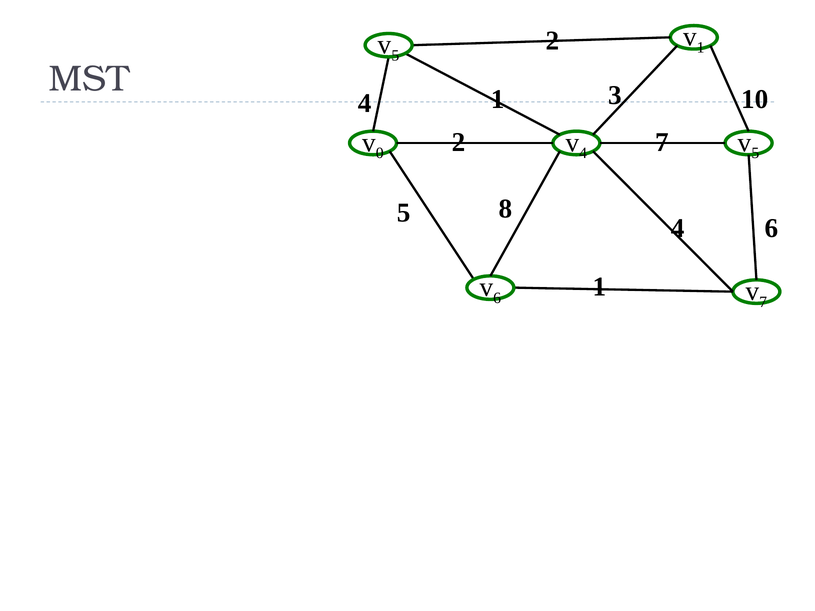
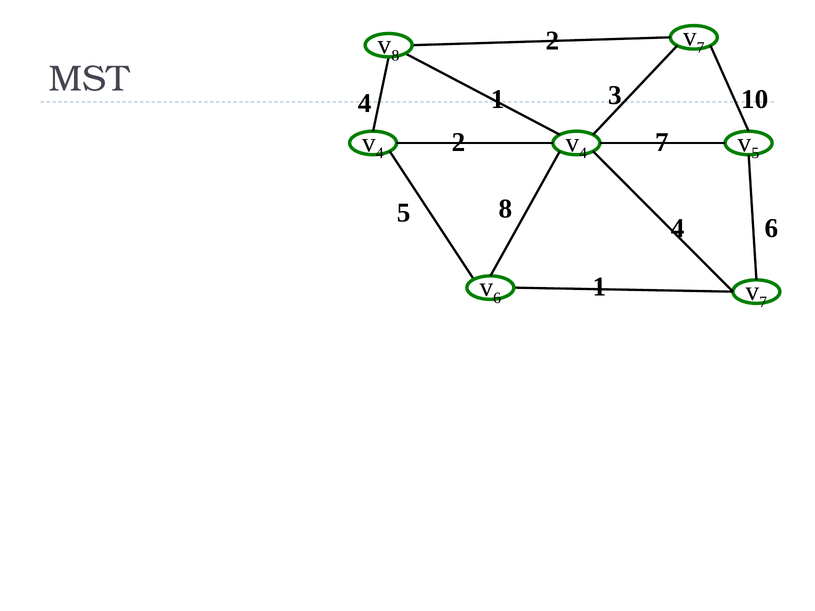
1 at (701, 48): 1 -> 7
5 at (395, 55): 5 -> 8
0 at (380, 153): 0 -> 4
